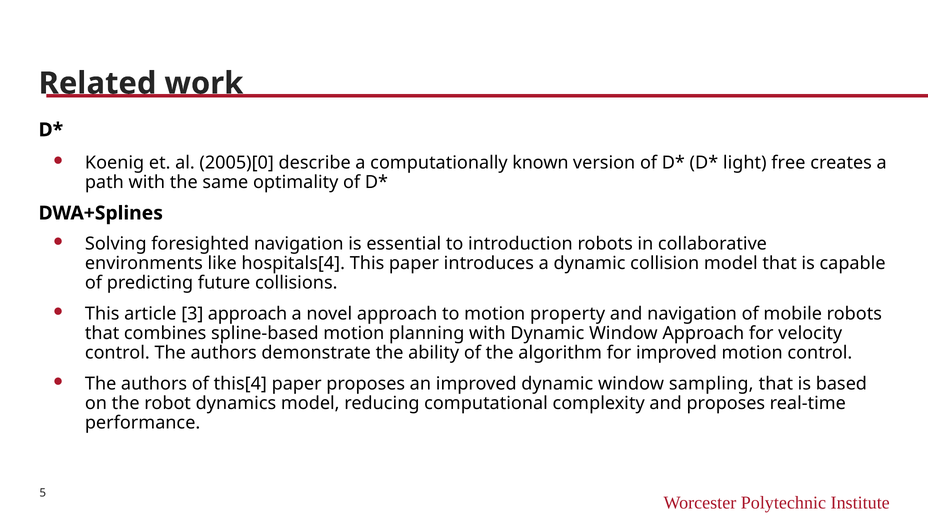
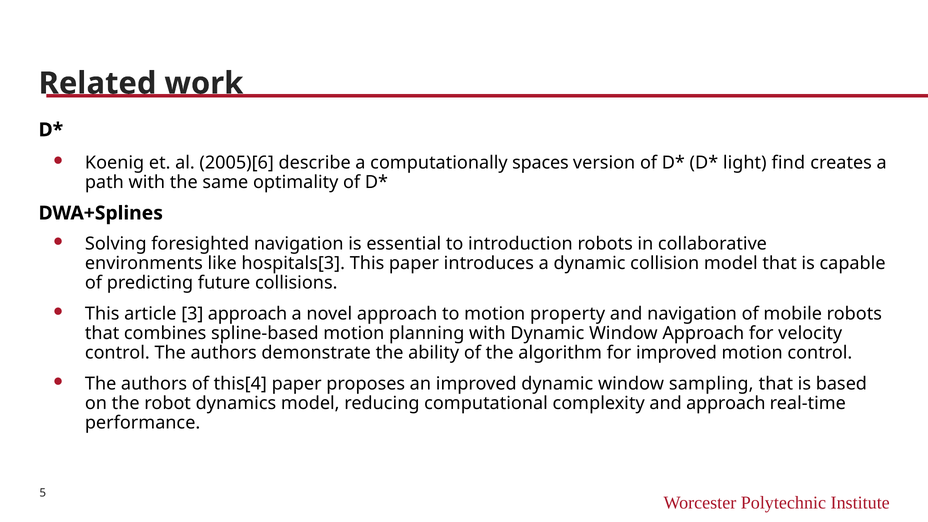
2005)[0: 2005)[0 -> 2005)[6
known: known -> spaces
free: free -> find
hospitals[4: hospitals[4 -> hospitals[3
and proposes: proposes -> approach
